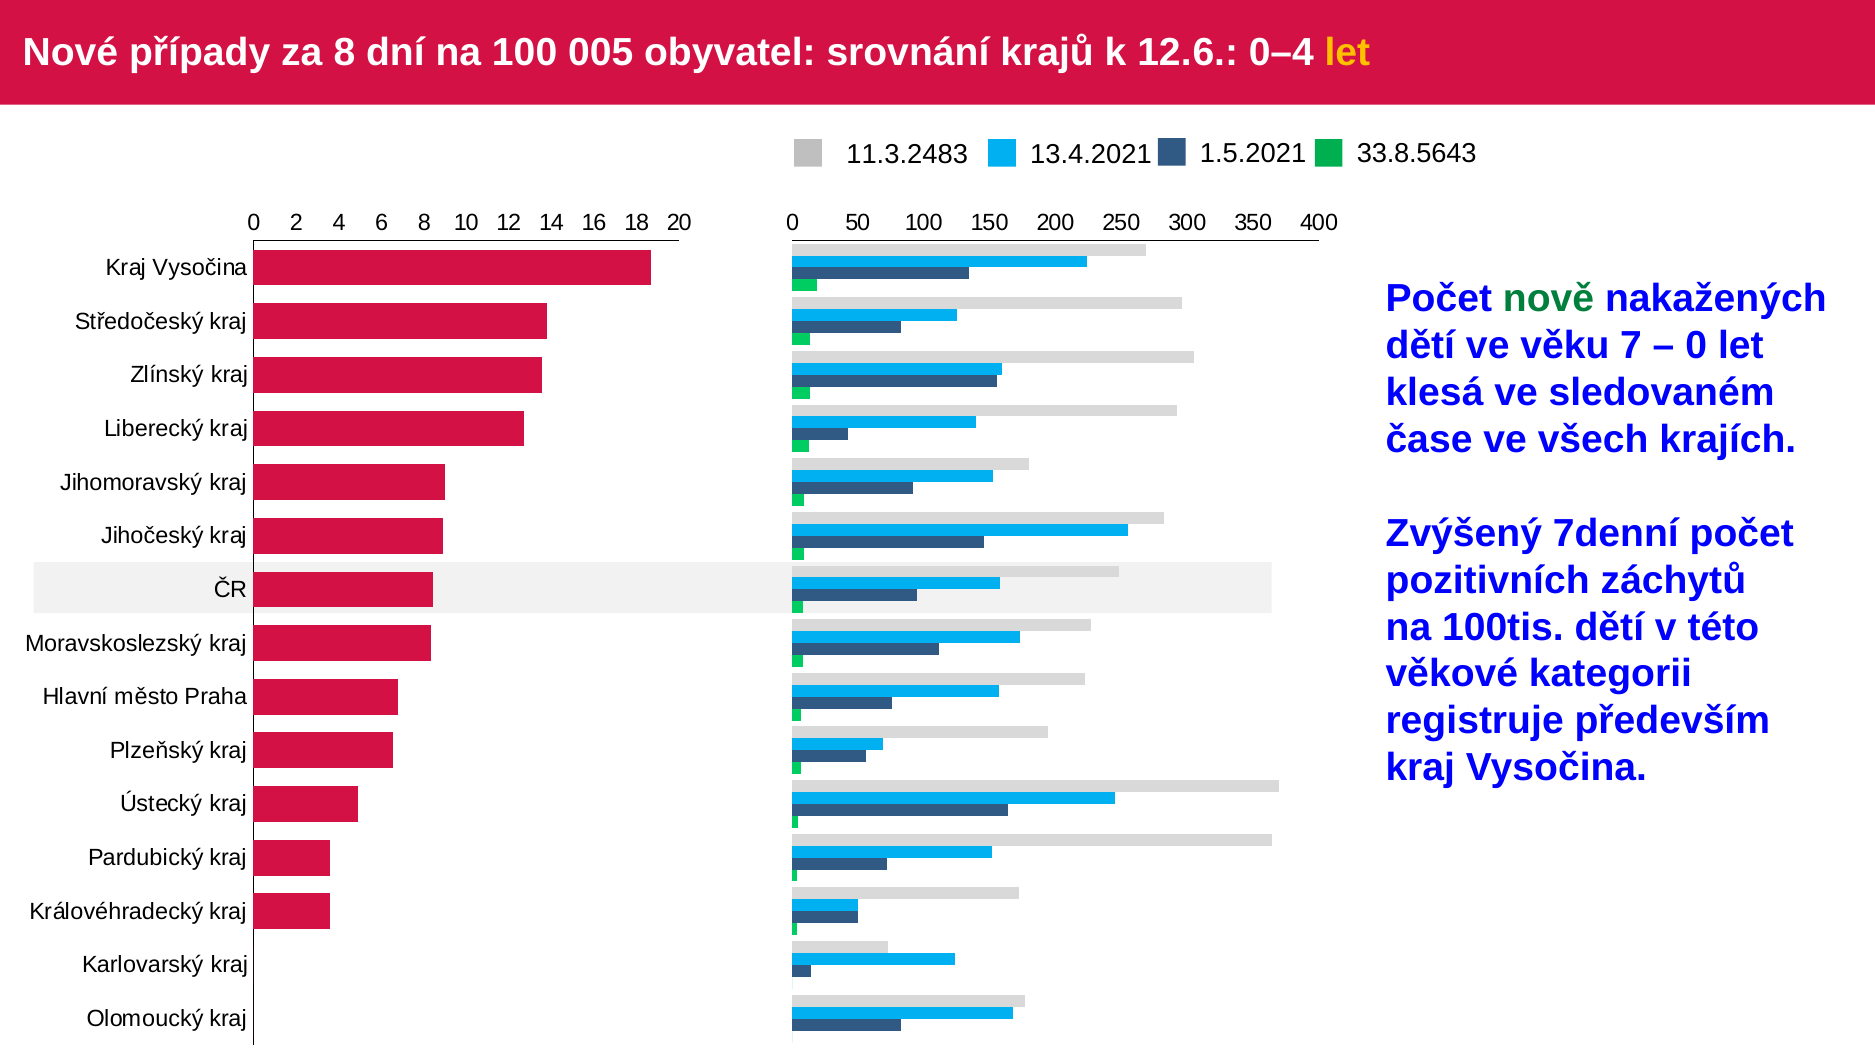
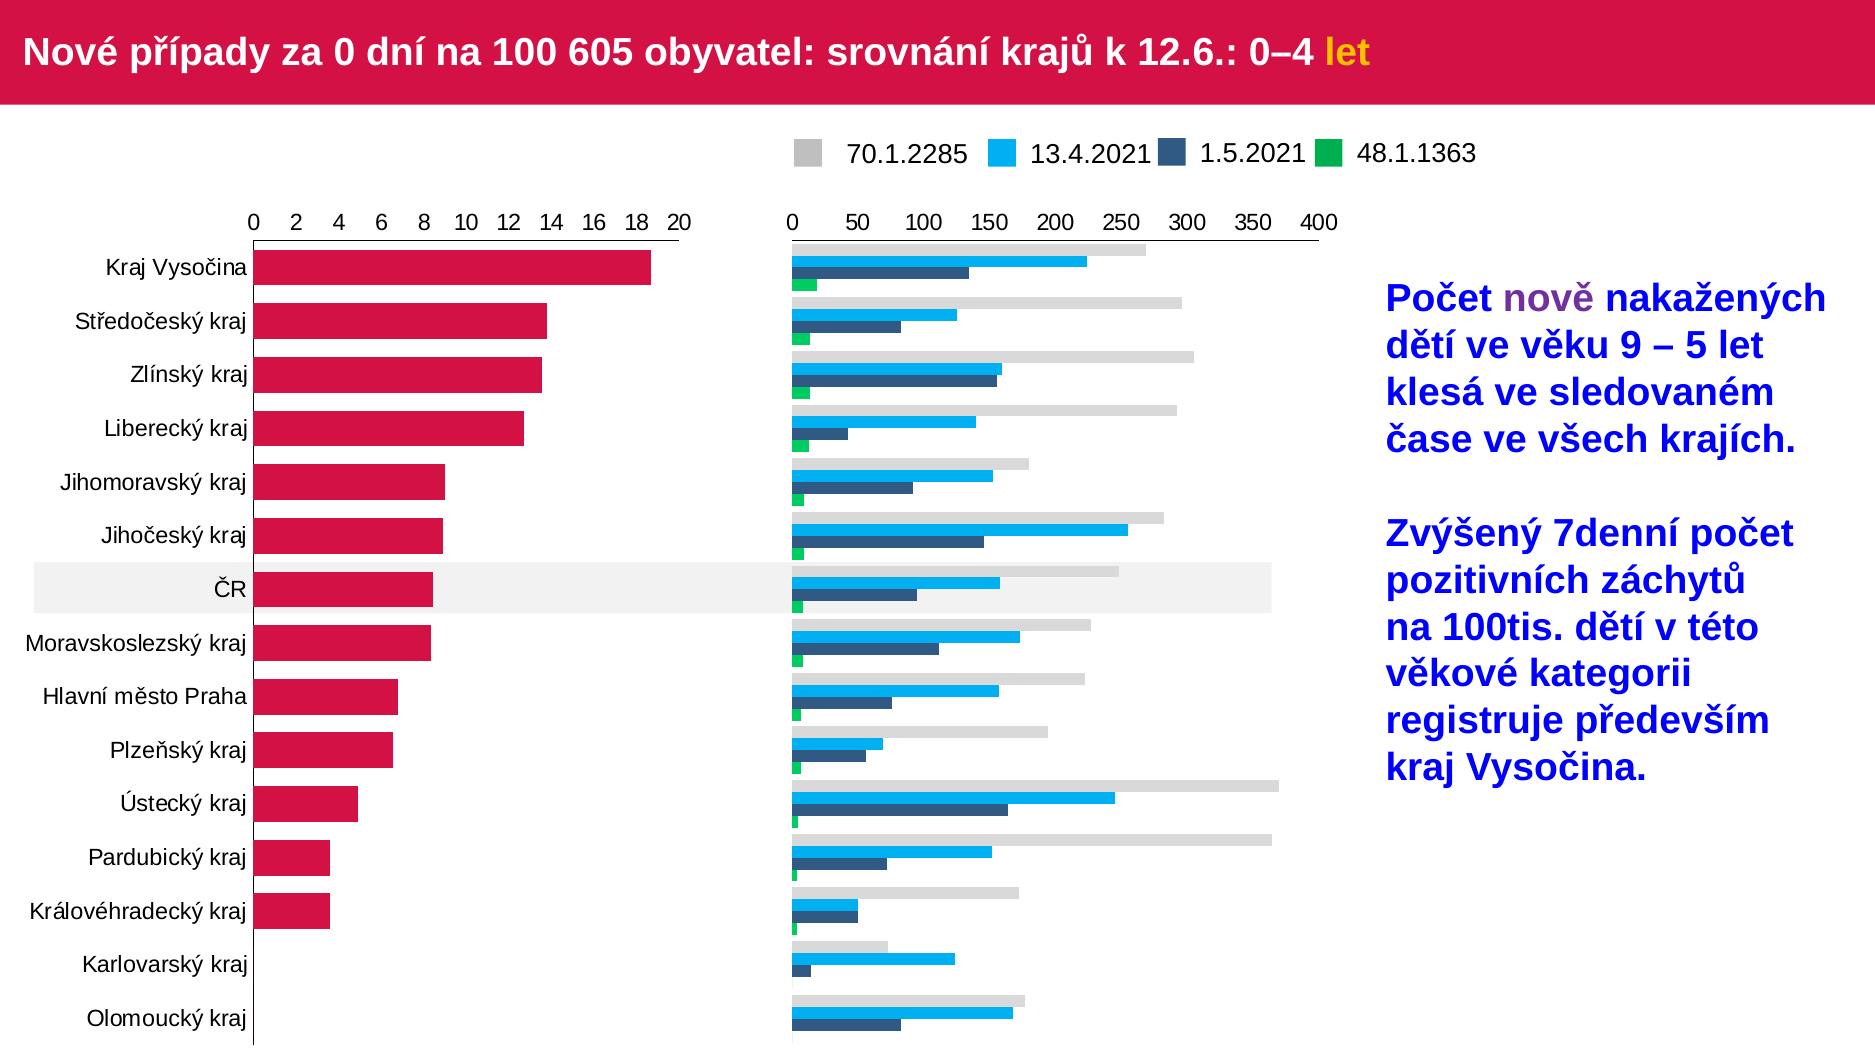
za 8: 8 -> 0
005: 005 -> 605
11.3.2483: 11.3.2483 -> 70.1.2285
33.8.5643: 33.8.5643 -> 48.1.1363
nově colour: green -> purple
7: 7 -> 9
0 at (1696, 346): 0 -> 5
